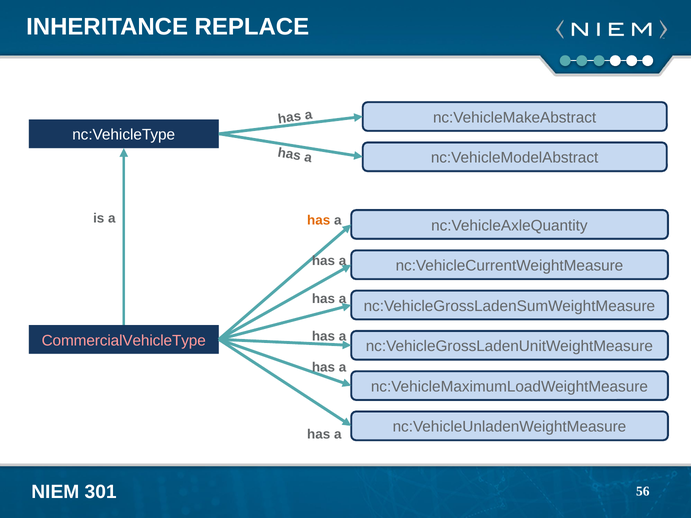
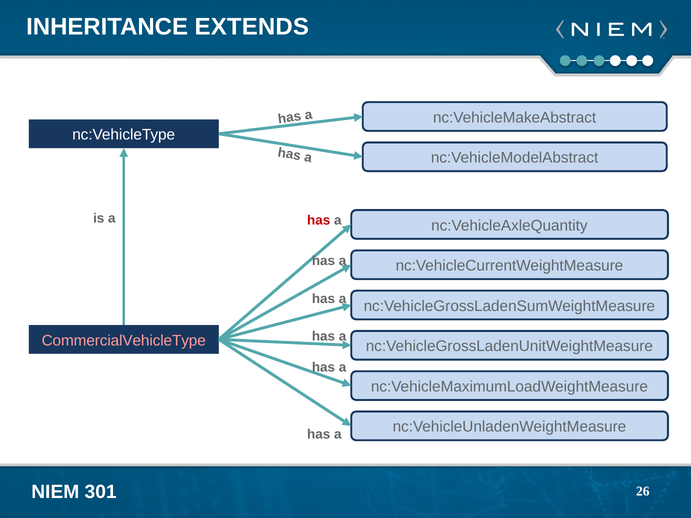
REPLACE: REPLACE -> EXTENDS
has at (319, 221) colour: orange -> red
56: 56 -> 26
